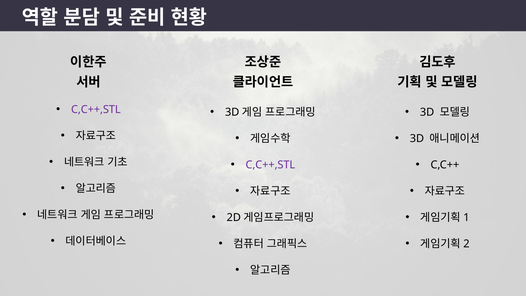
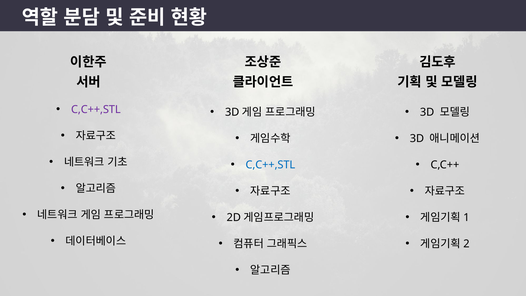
C,C++,STL at (270, 165) colour: purple -> blue
